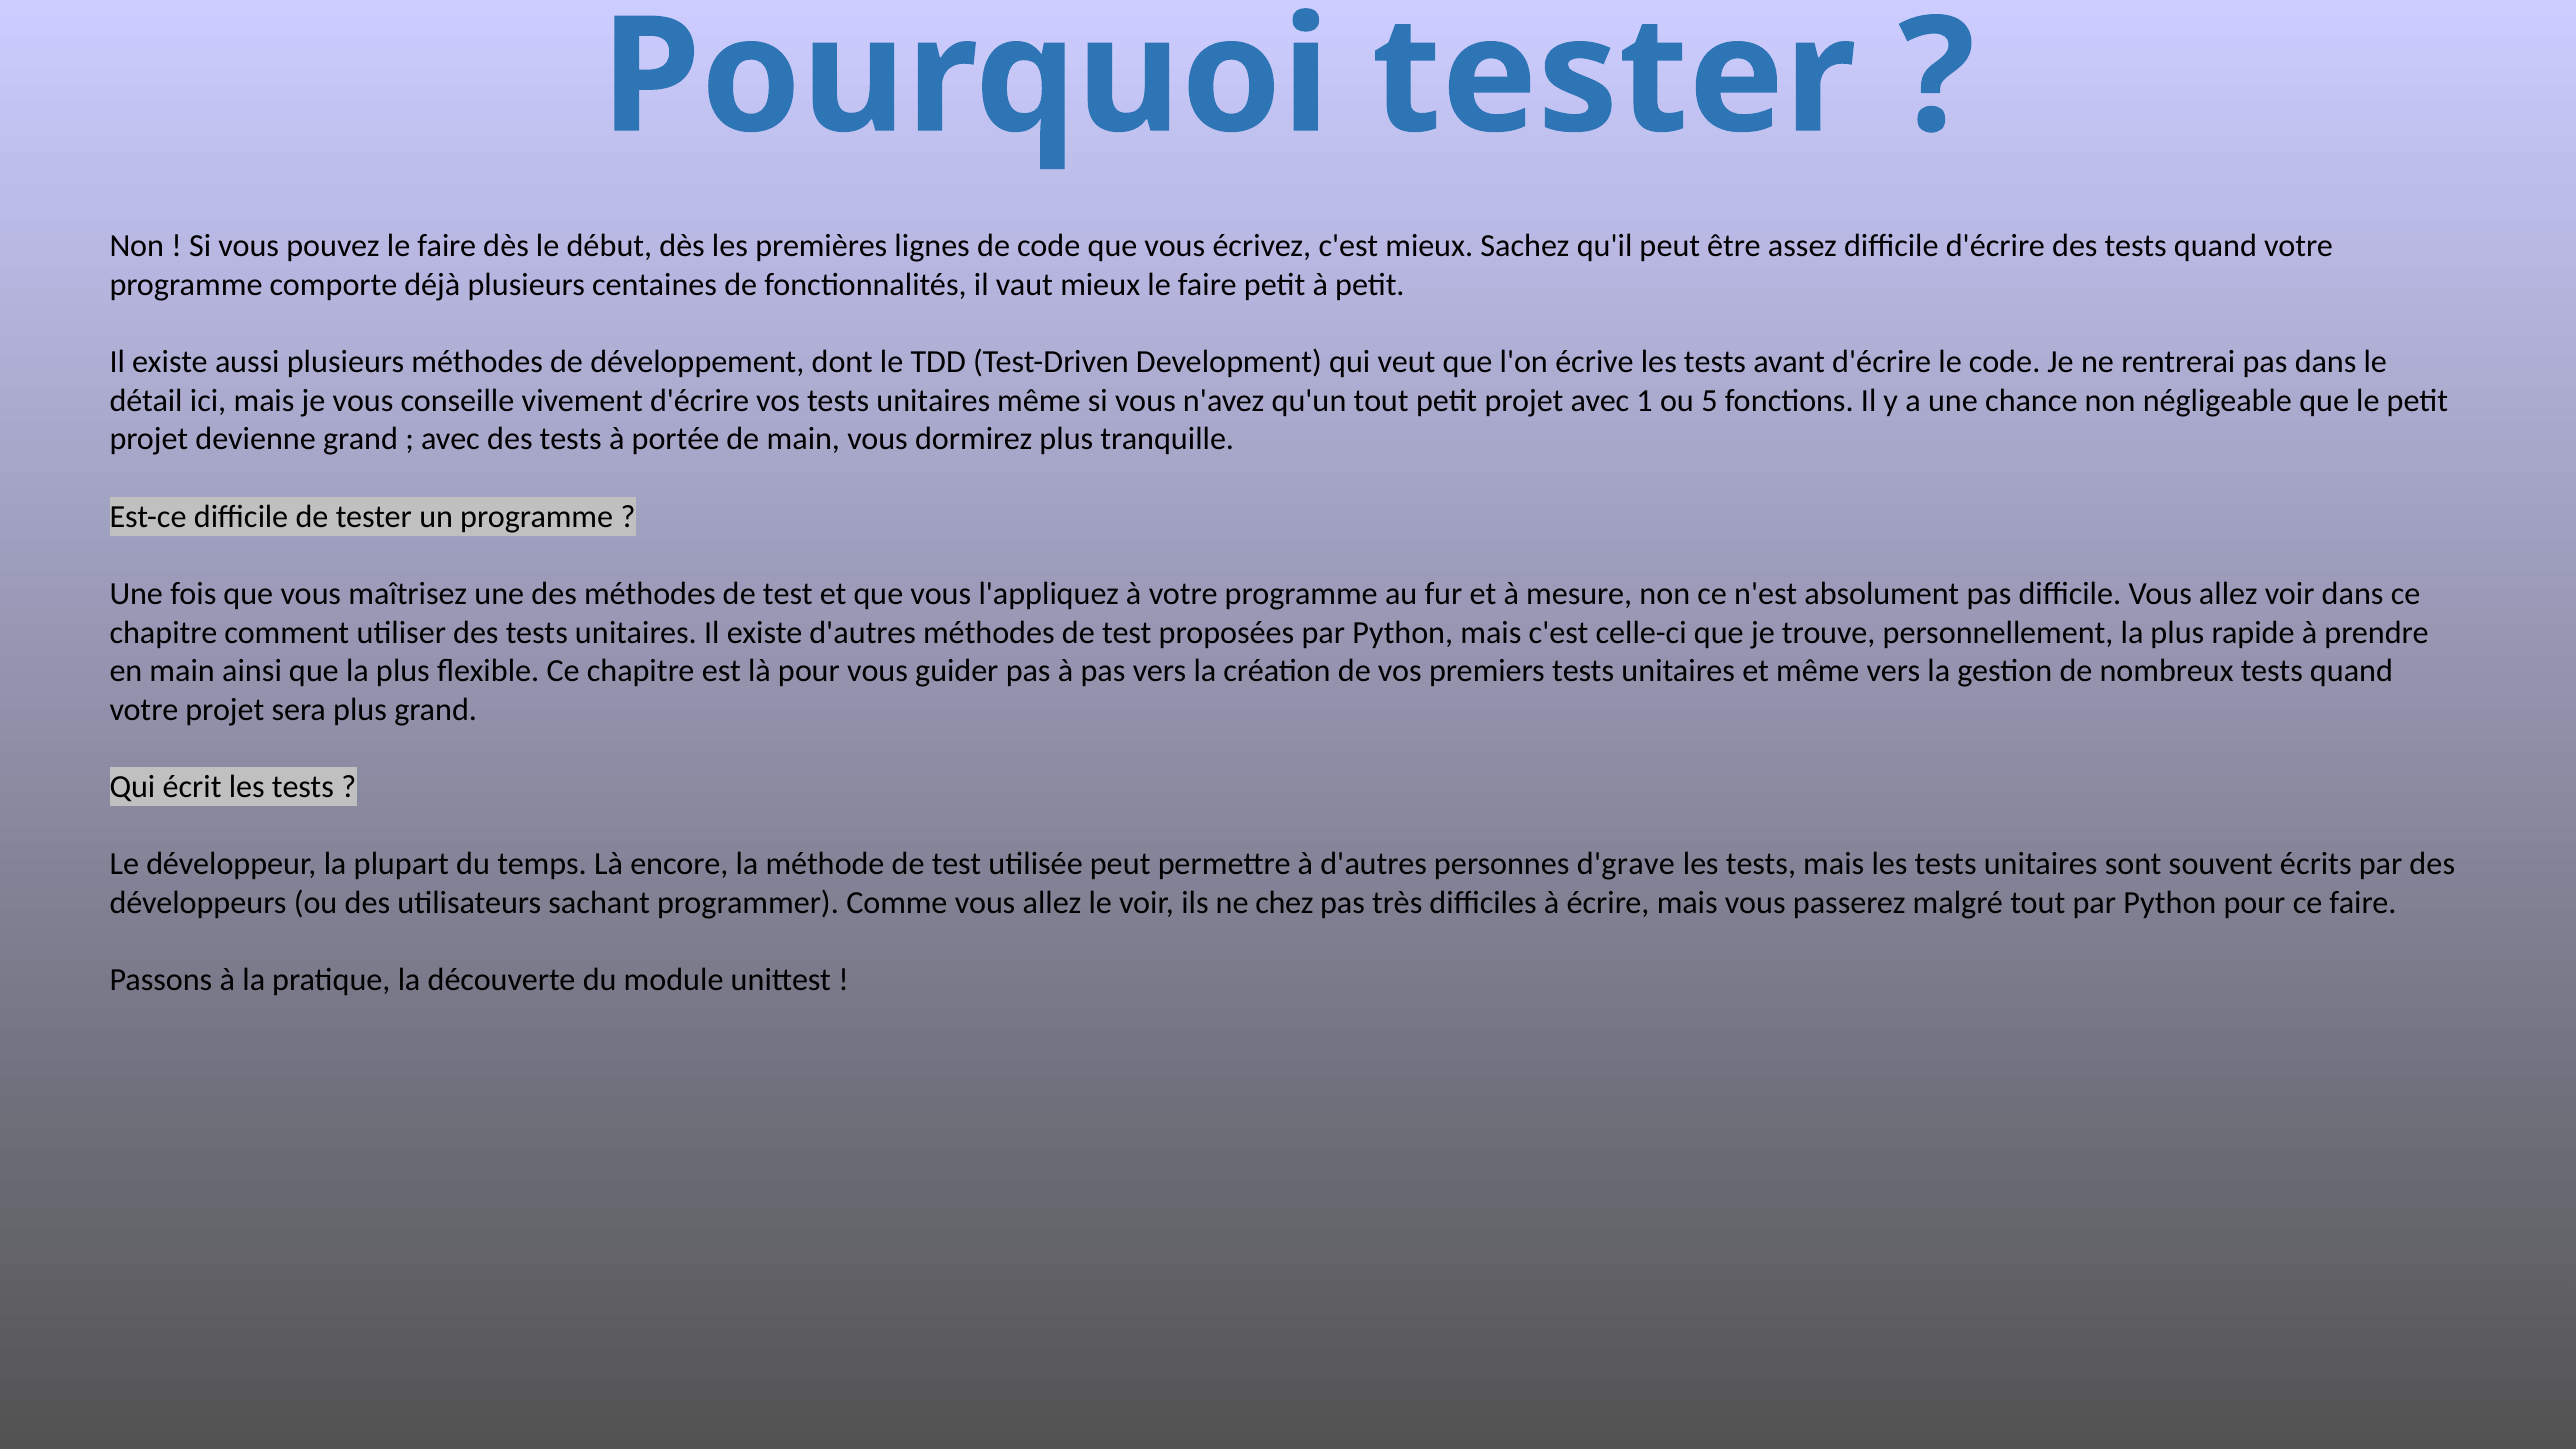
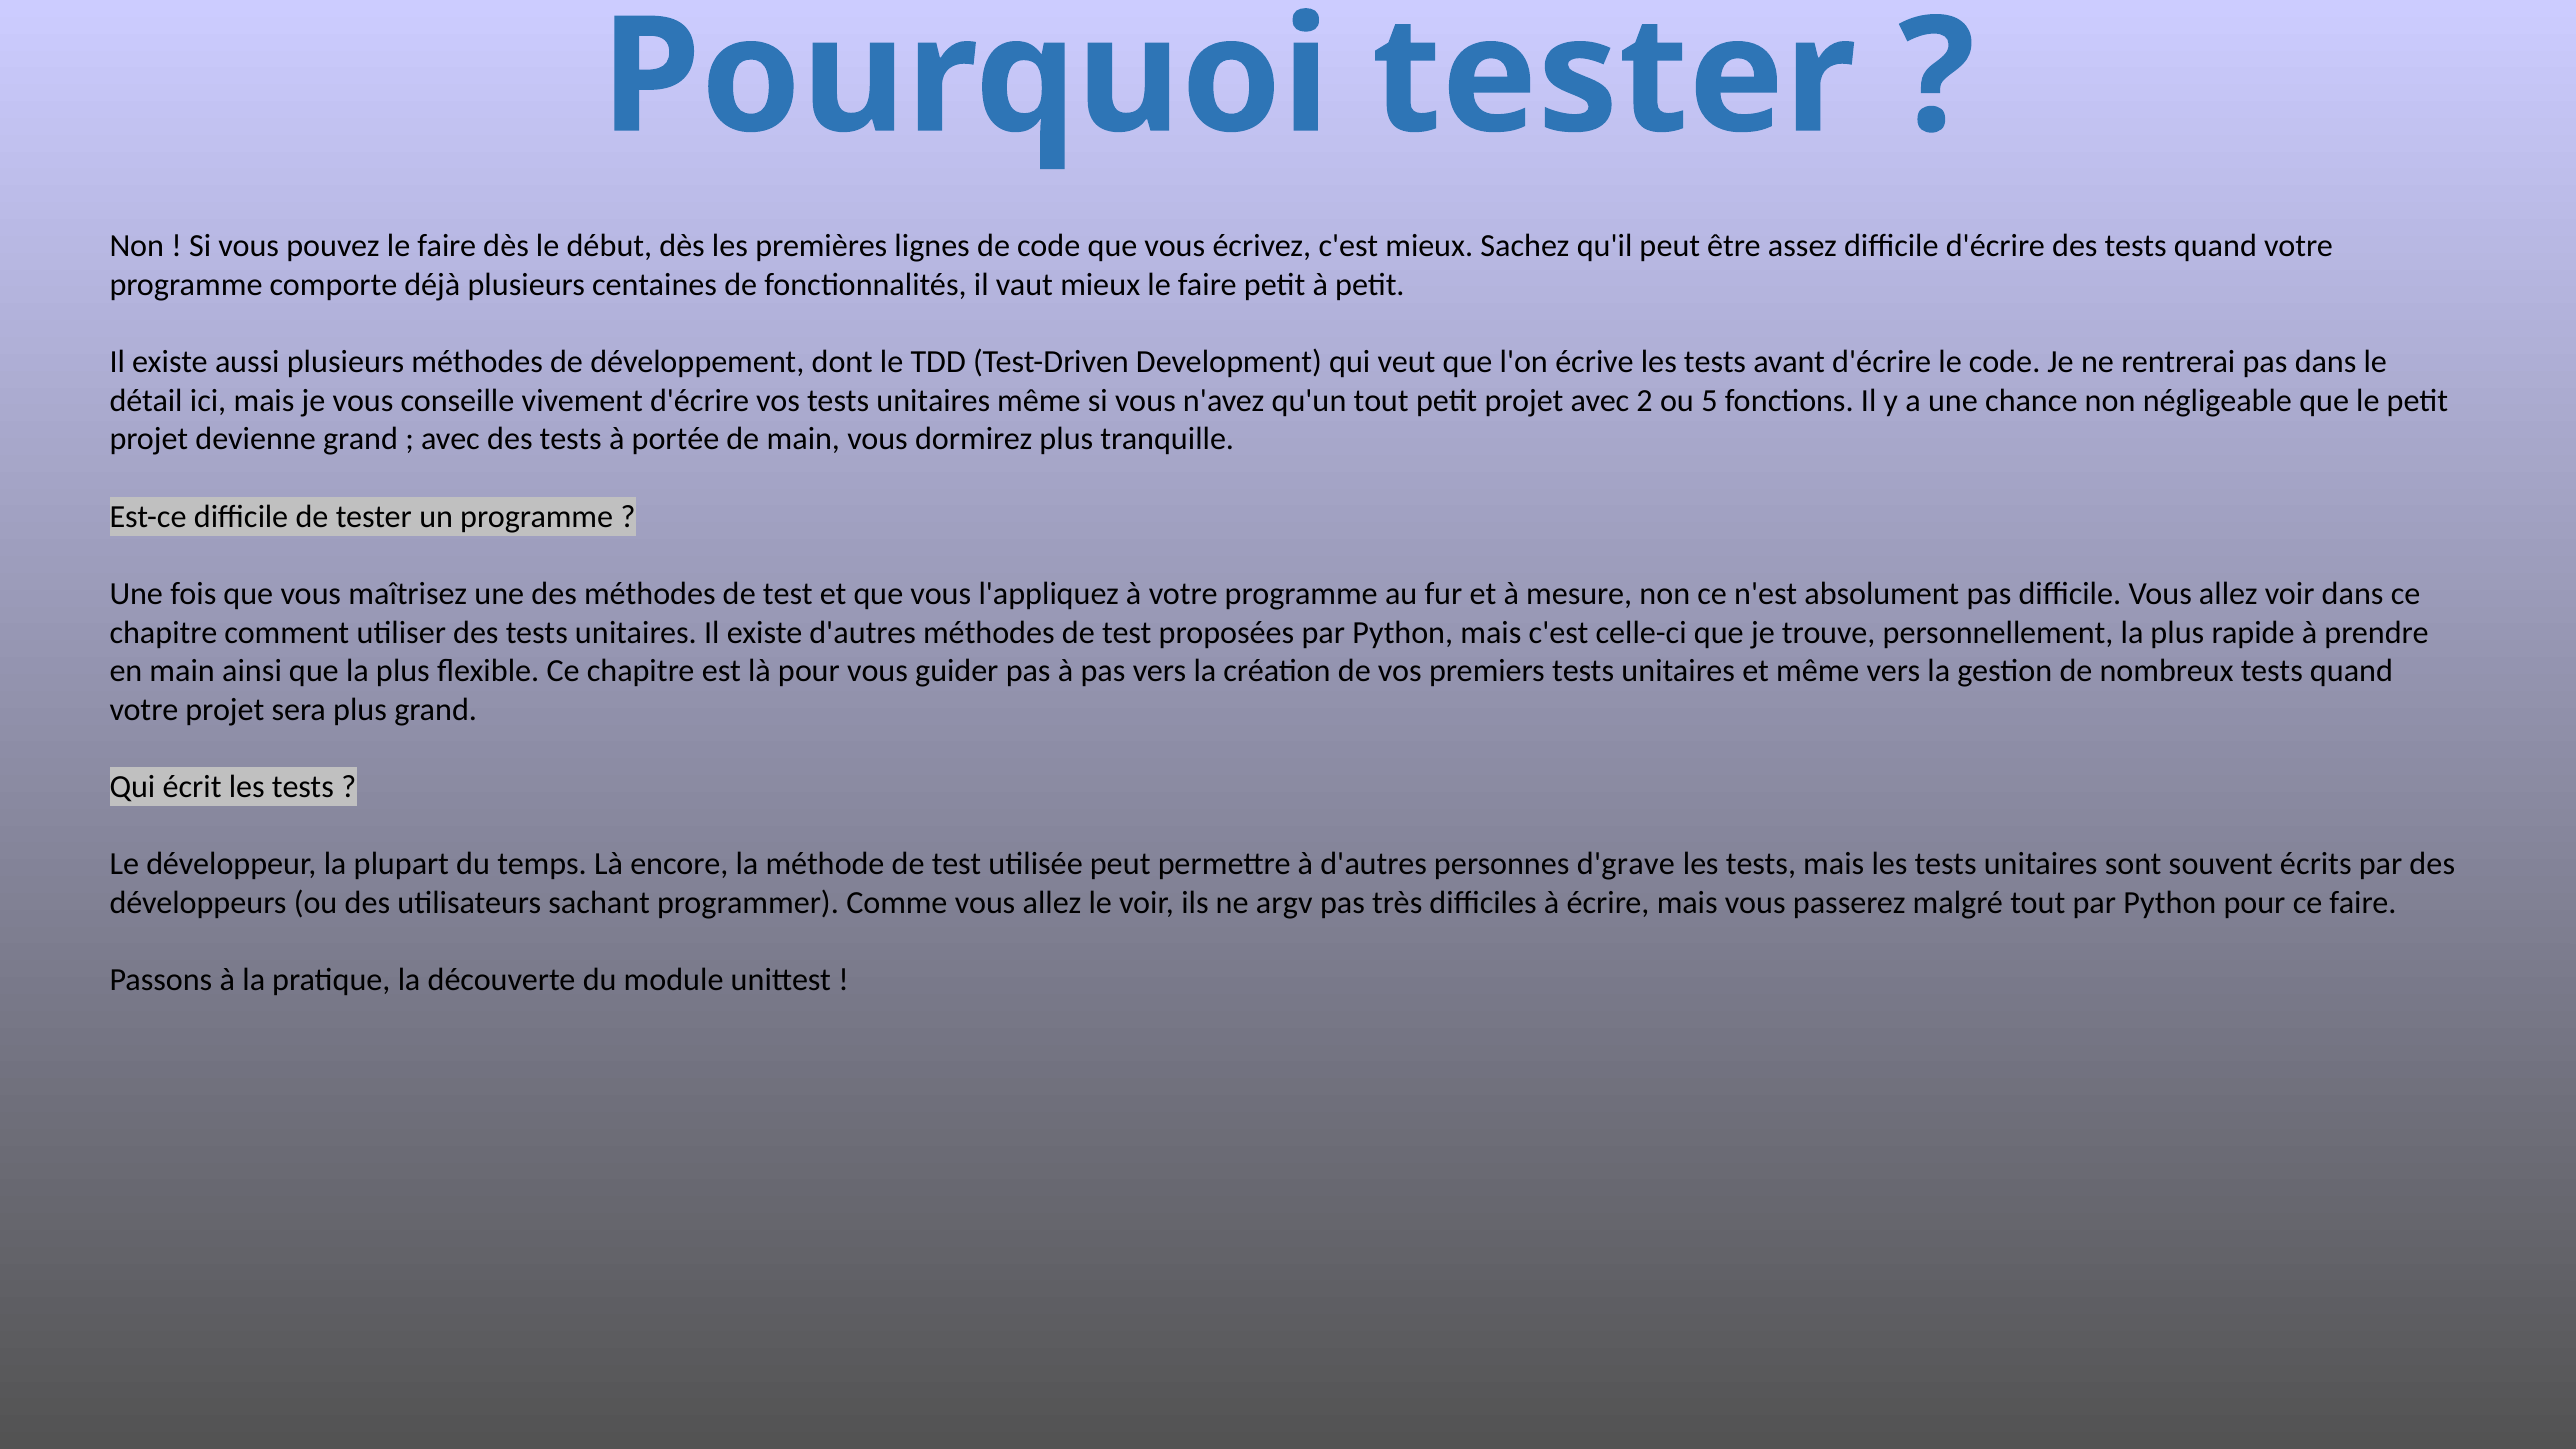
1: 1 -> 2
chez: chez -> argv
